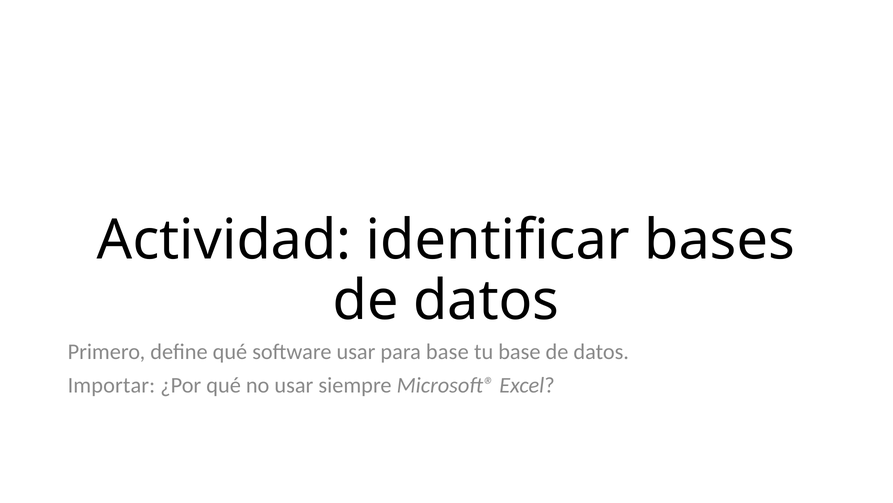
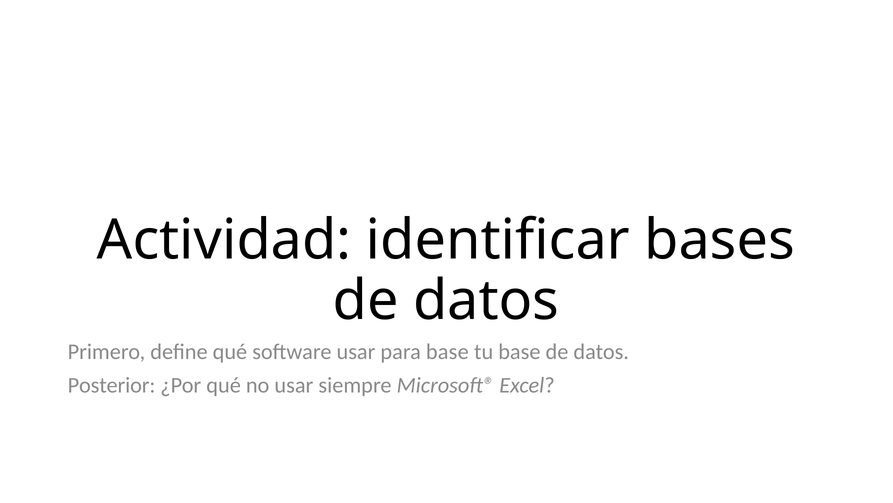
Importar: Importar -> Posterior
